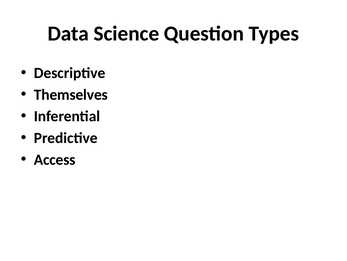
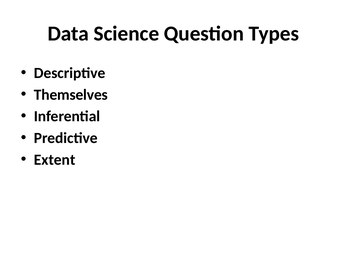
Access: Access -> Extent
